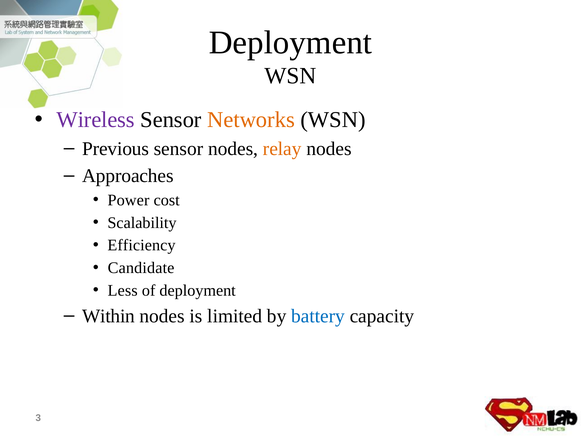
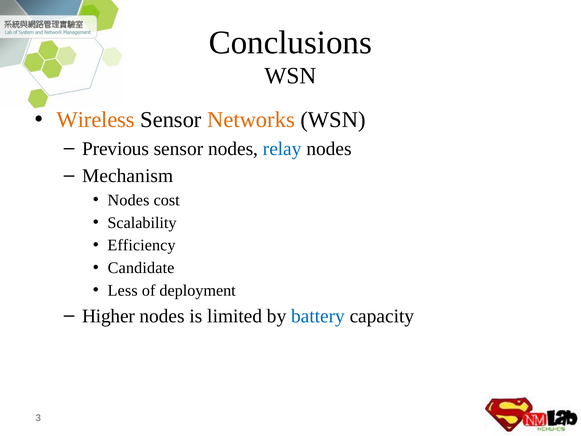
Deployment at (290, 42): Deployment -> Conclusions
Wireless colour: purple -> orange
relay colour: orange -> blue
Approaches: Approaches -> Mechanism
Power at (128, 200): Power -> Nodes
Within: Within -> Higher
